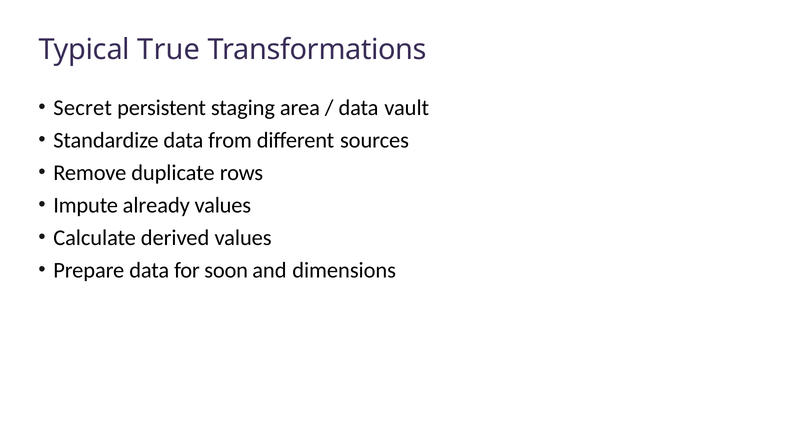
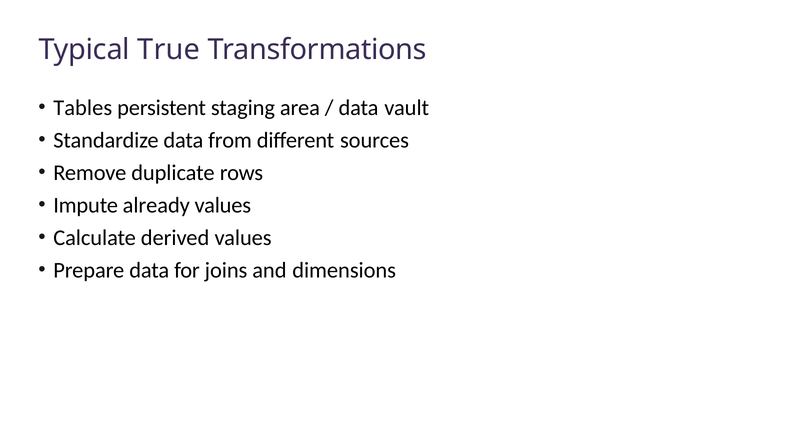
Secret: Secret -> Tables
soon: soon -> joins
